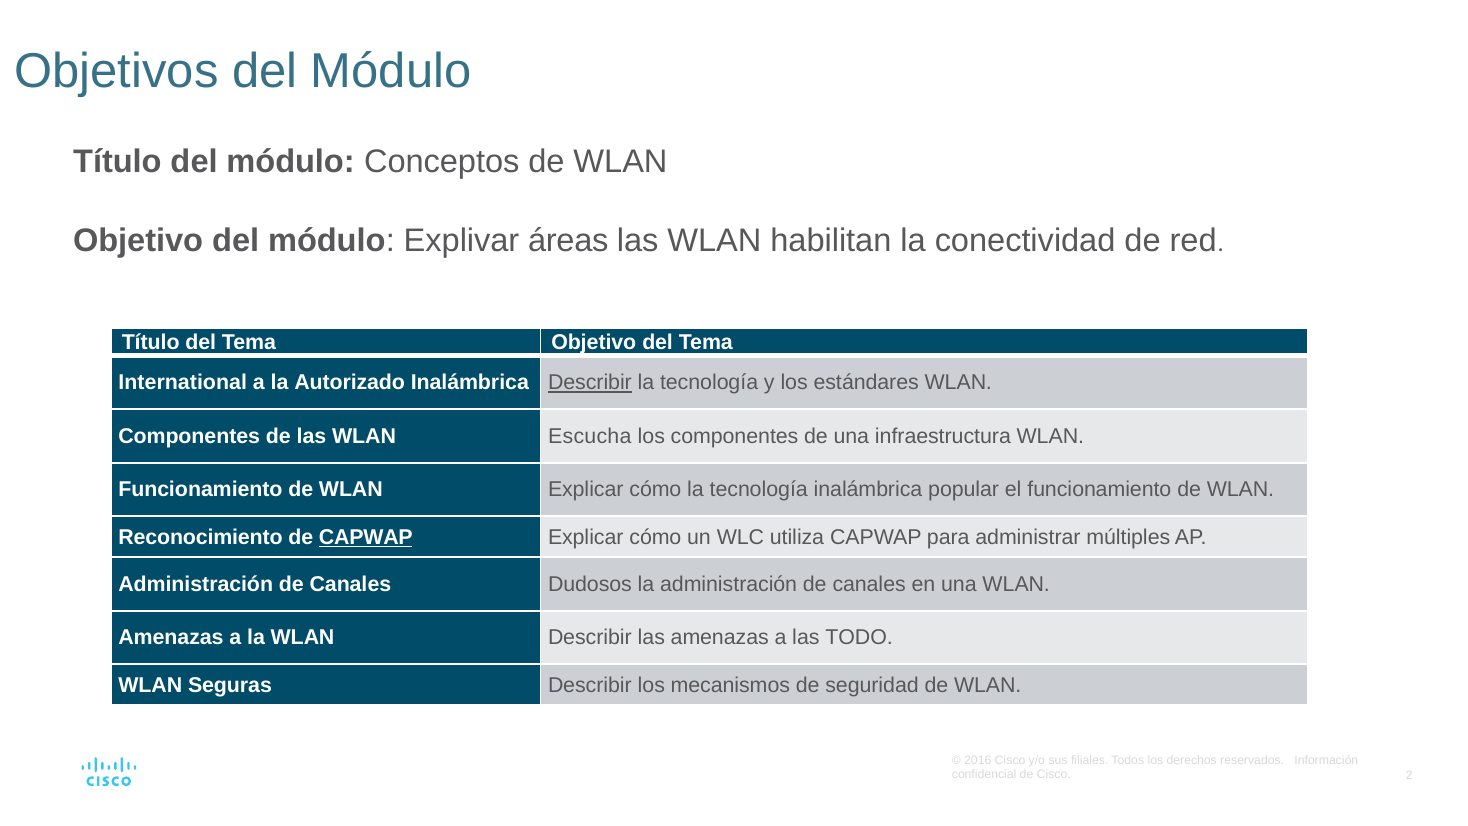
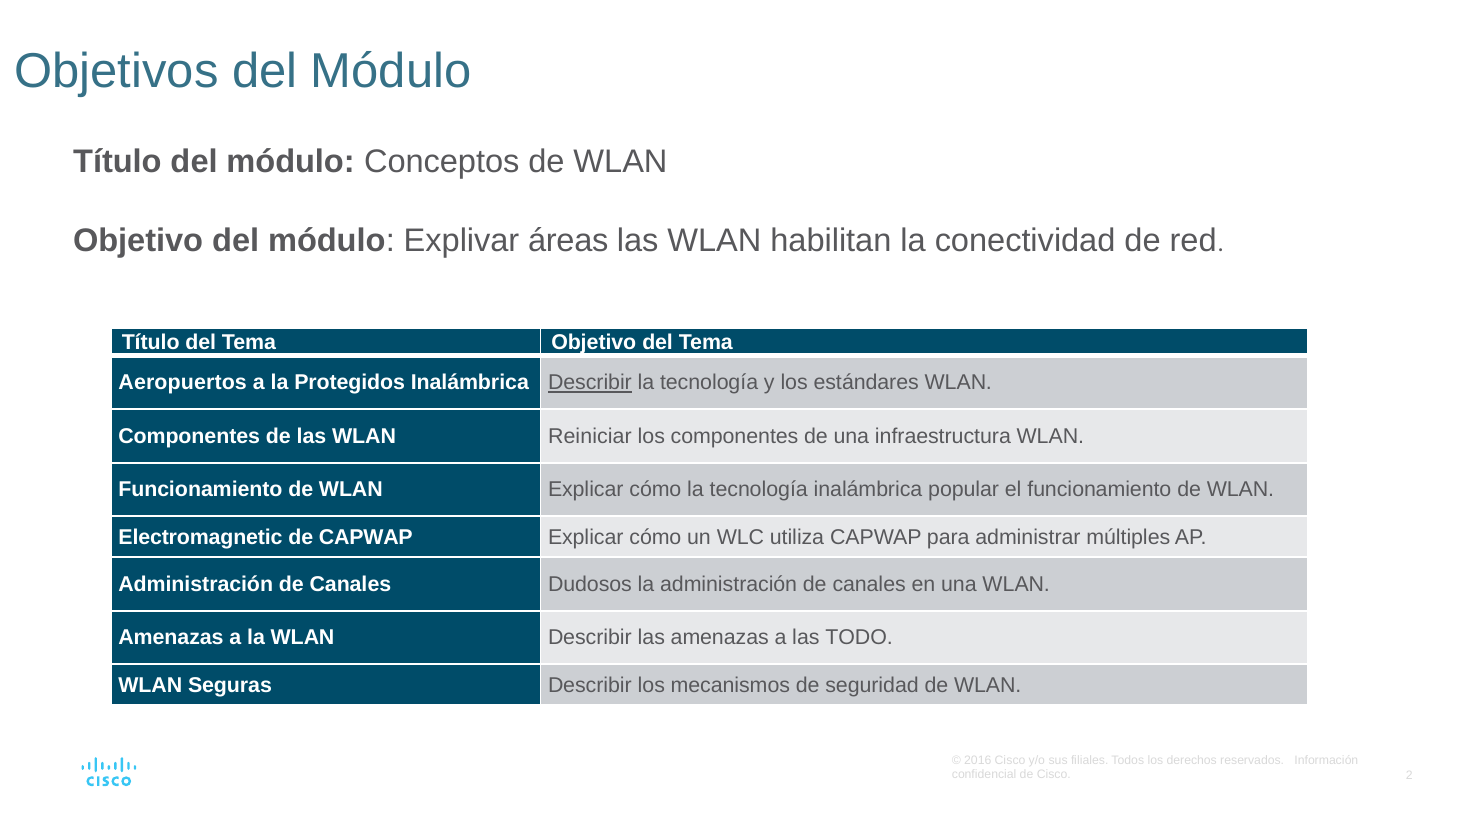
International: International -> Aeropuertos
Autorizado: Autorizado -> Protegidos
Escucha: Escucha -> Reiniciar
Reconocimiento: Reconocimiento -> Electromagnetic
CAPWAP at (366, 537) underline: present -> none
